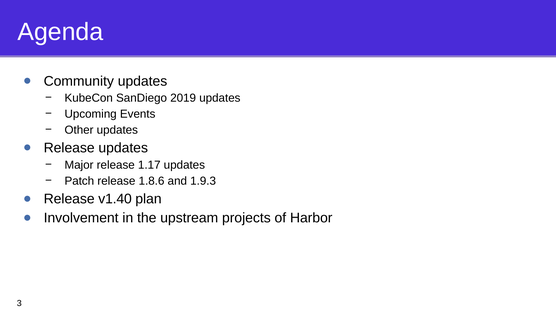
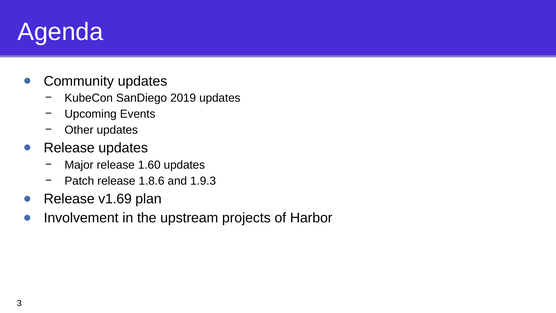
1.17: 1.17 -> 1.60
v1.40: v1.40 -> v1.69
